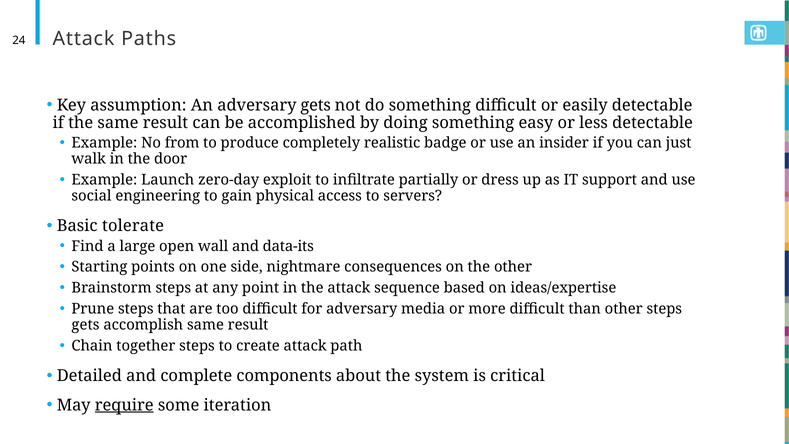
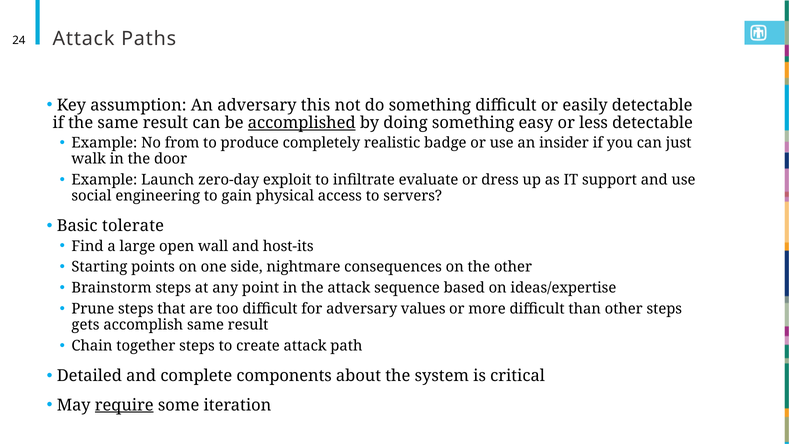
adversary gets: gets -> this
accomplished underline: none -> present
partially: partially -> evaluate
data-its: data-its -> host-its
media: media -> values
